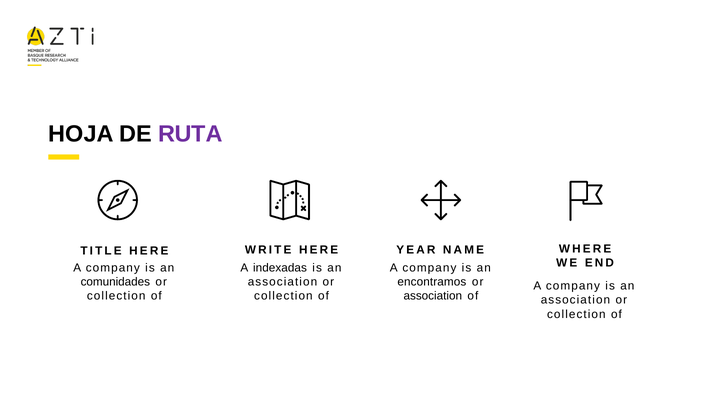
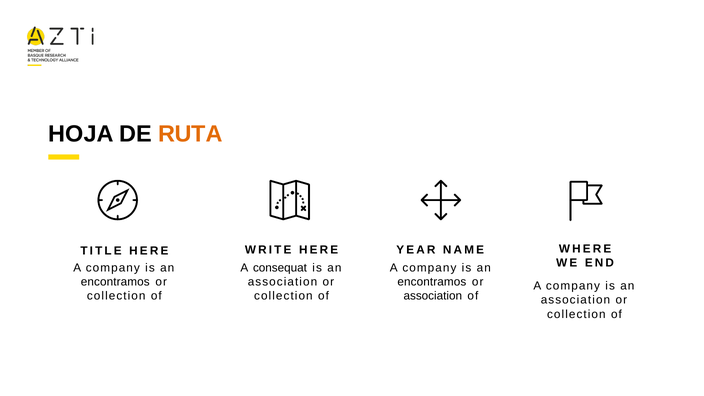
RUTA colour: purple -> orange
indexadas: indexadas -> consequat
comunidades at (115, 282): comunidades -> encontramos
